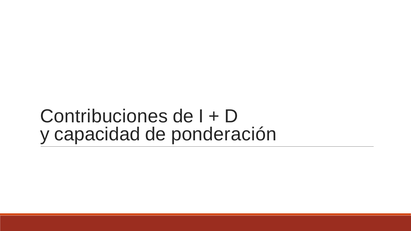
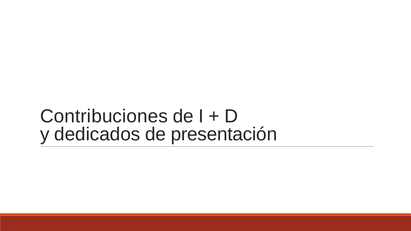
capacidad: capacidad -> dedicados
ponderación: ponderación -> presentación
